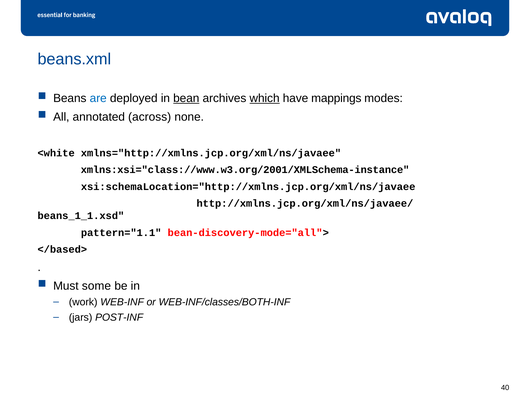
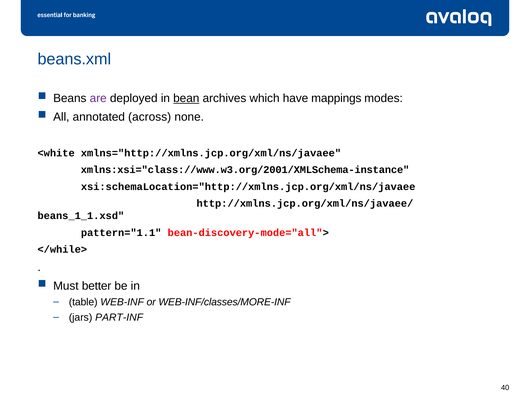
are colour: blue -> purple
which underline: present -> none
</based>: </based> -> </while>
some: some -> better
work: work -> table
WEB-INF/classes/BOTH-INF: WEB-INF/classes/BOTH-INF -> WEB-INF/classes/MORE-INF
POST-INF: POST-INF -> PART-INF
